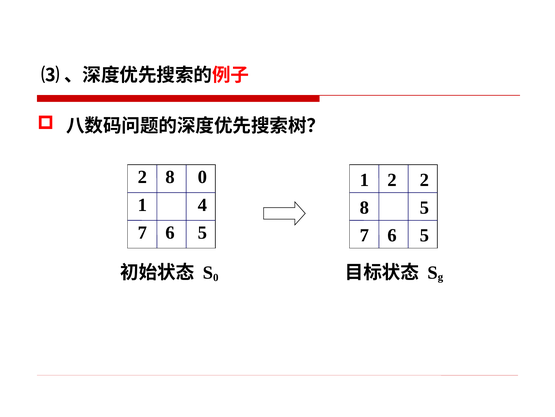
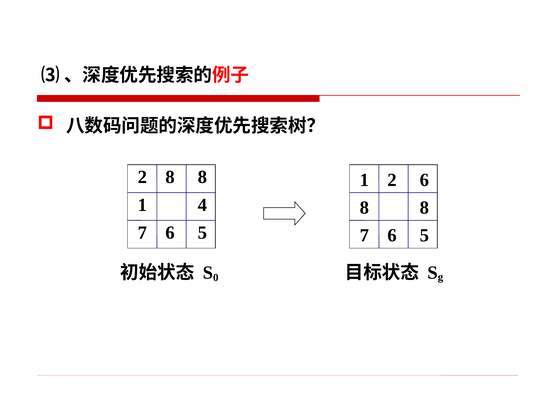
2 0: 0 -> 8
2 2: 2 -> 6
5 at (425, 207): 5 -> 8
